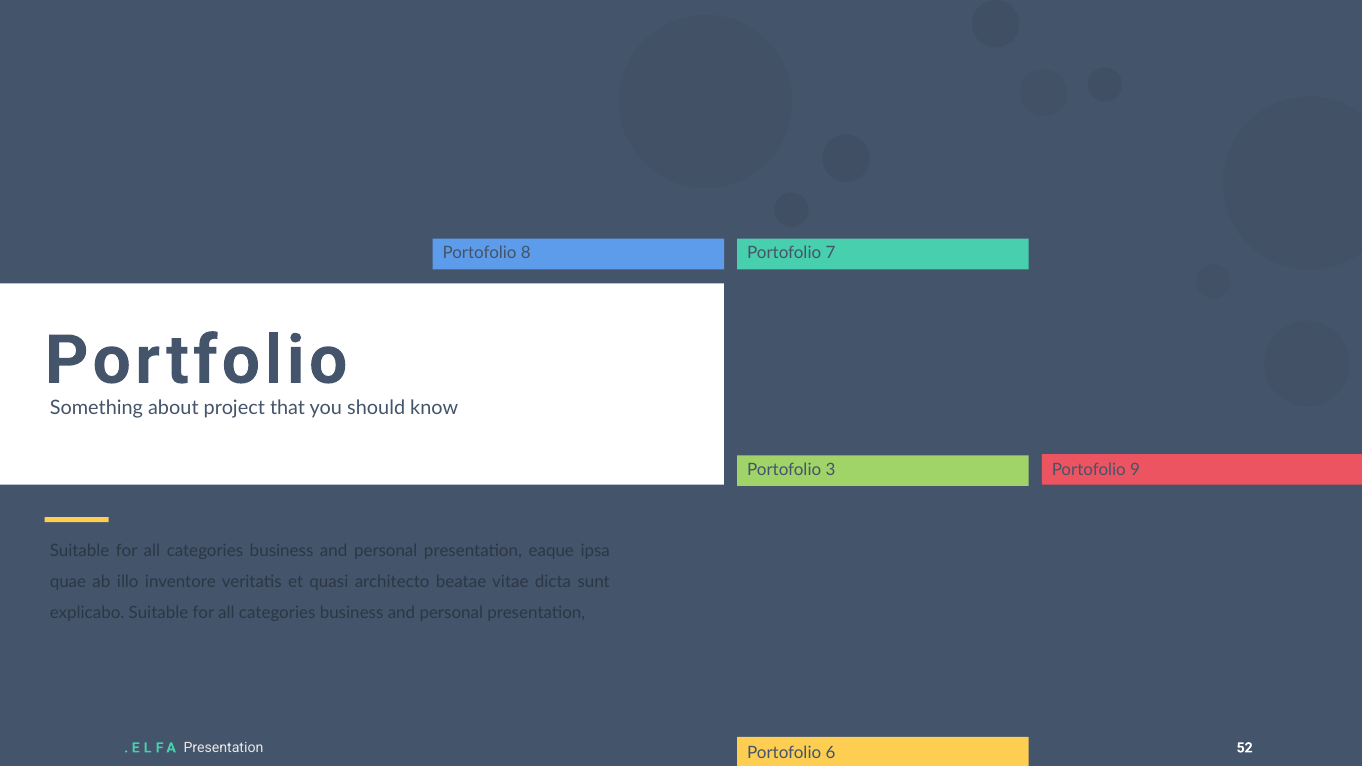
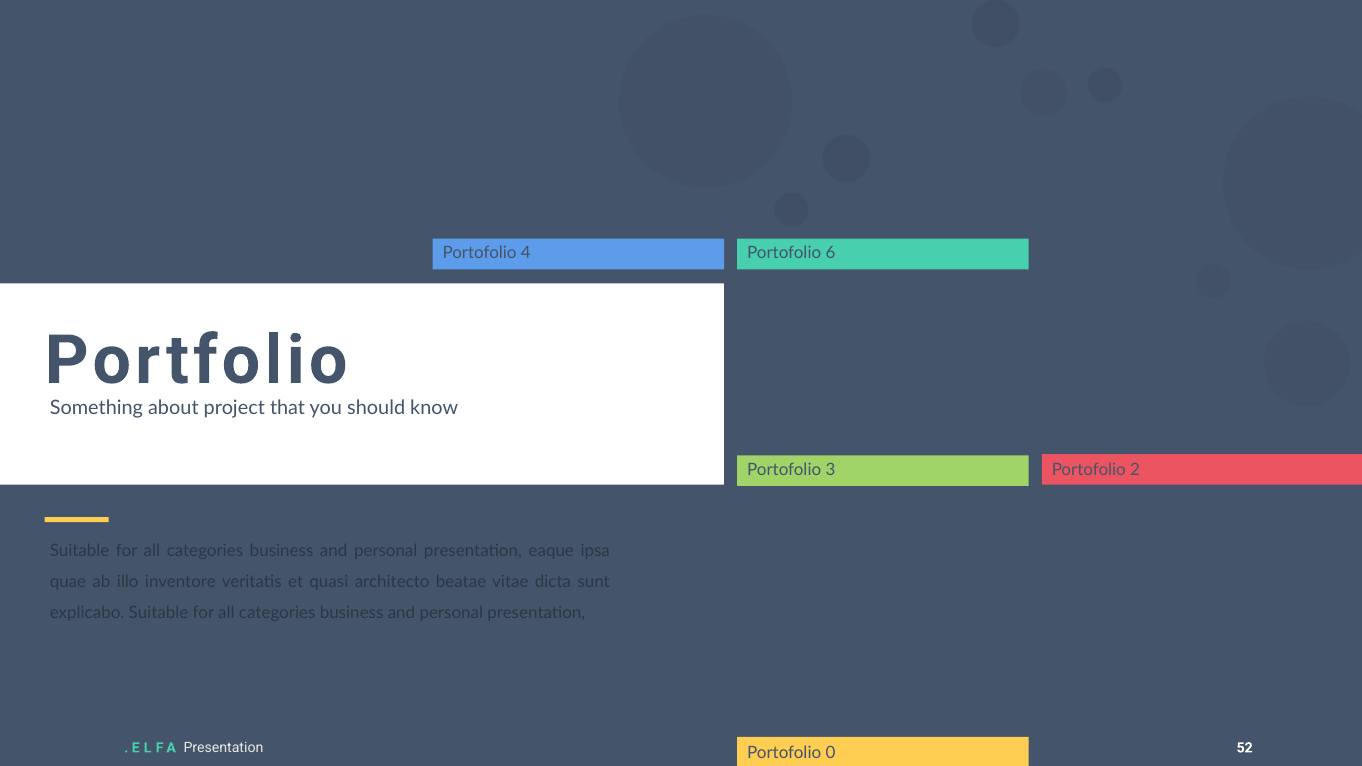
8: 8 -> 4
7: 7 -> 6
9: 9 -> 2
6: 6 -> 0
